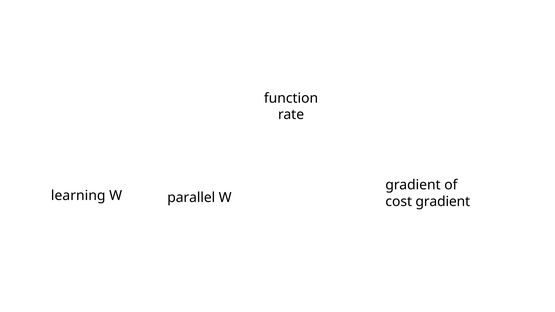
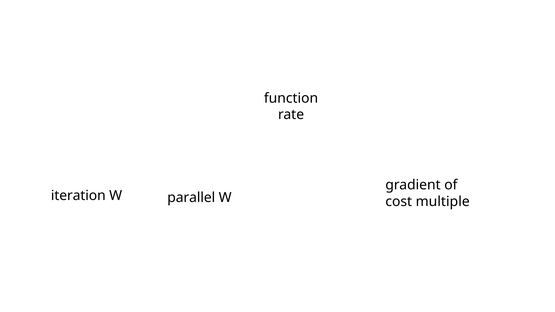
learning: learning -> iteration
cost gradient: gradient -> multiple
